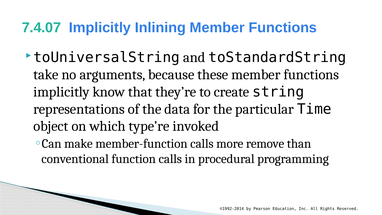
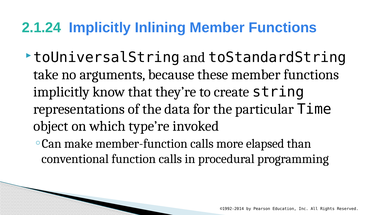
7.4.07: 7.4.07 -> 2.1.24
remove: remove -> elapsed
